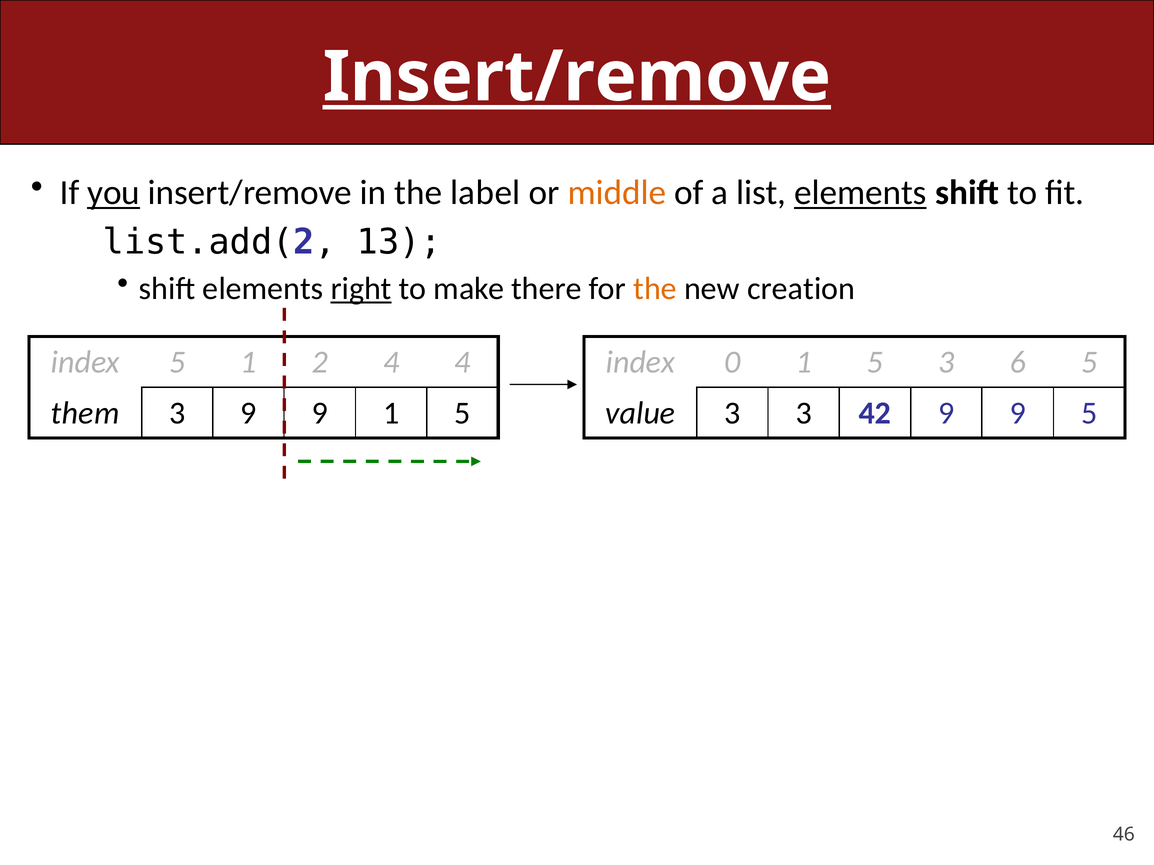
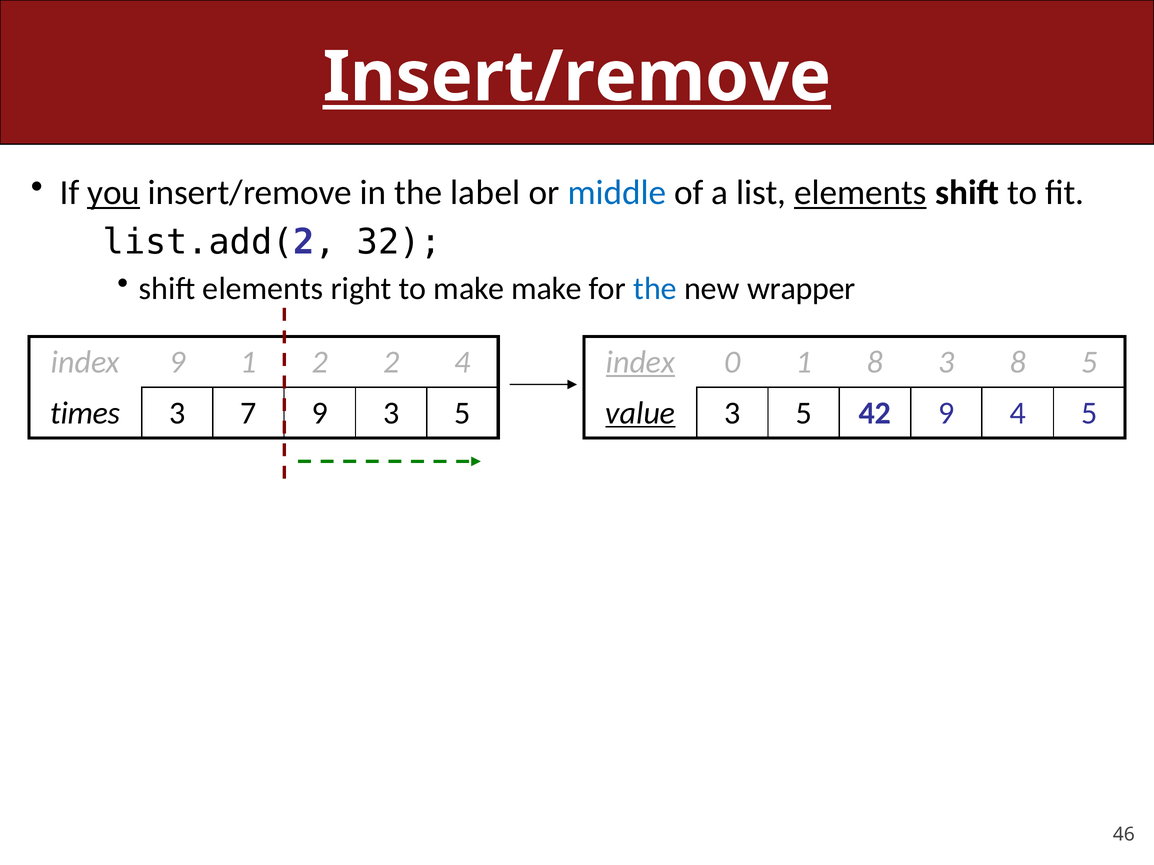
middle colour: orange -> blue
13: 13 -> 32
right underline: present -> none
make there: there -> make
the at (655, 289) colour: orange -> blue
creation: creation -> wrapper
index 5: 5 -> 9
2 4: 4 -> 2
index at (640, 362) underline: none -> present
0 1 5: 5 -> 8
6 at (1018, 362): 6 -> 8
them: them -> times
3 9: 9 -> 7
9 1: 1 -> 3
value at (640, 413) underline: none -> present
3 at (804, 413): 3 -> 5
42 9 9: 9 -> 4
